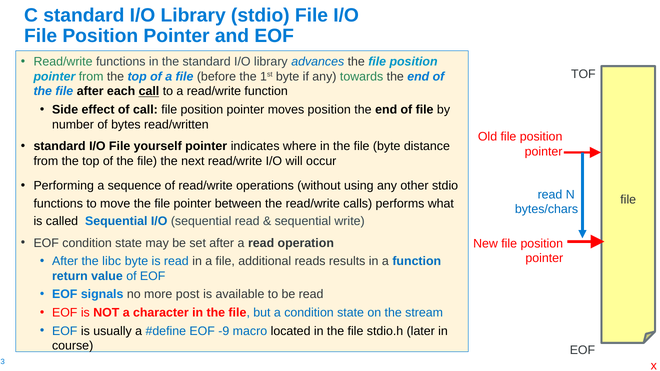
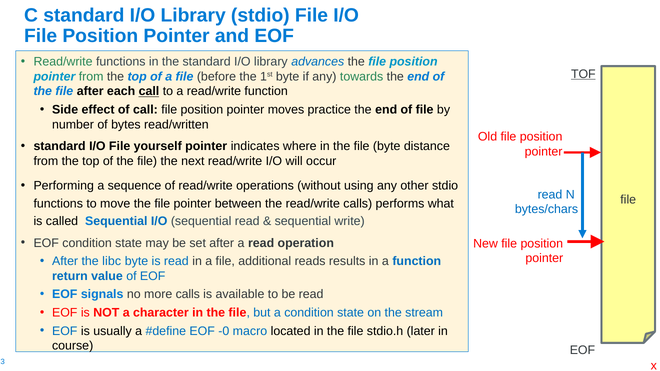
TOF underline: none -> present
moves position: position -> practice
more post: post -> calls
-9: -9 -> -0
